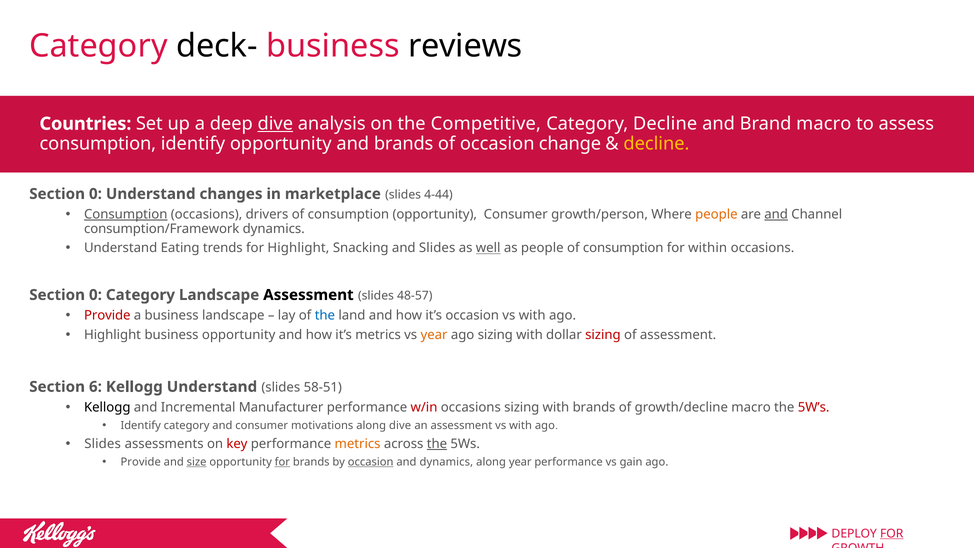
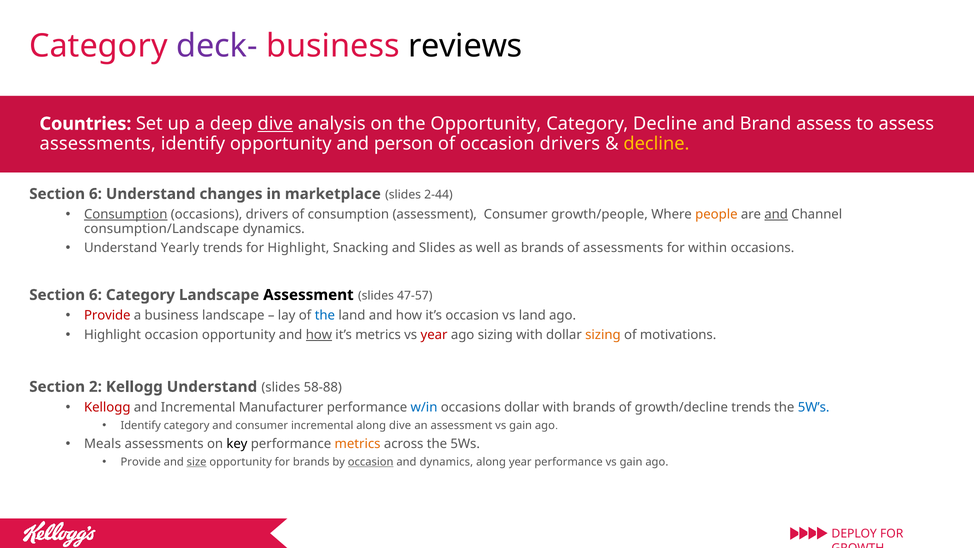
deck- colour: black -> purple
the Competitive: Competitive -> Opportunity
Brand macro: macro -> assess
consumption at (98, 143): consumption -> assessments
and brands: brands -> person
occasion change: change -> drivers
0 at (95, 194): 0 -> 6
4-44: 4-44 -> 2-44
consumption opportunity: opportunity -> assessment
growth/person: growth/person -> growth/people
consumption/Framework: consumption/Framework -> consumption/Landscape
Eating: Eating -> Yearly
well underline: present -> none
as people: people -> brands
consumption at (623, 248): consumption -> assessments
0 at (95, 295): 0 -> 6
48-57: 48-57 -> 47-57
with at (532, 315): with -> land
Highlight business: business -> occasion
how at (319, 335) underline: none -> present
year at (434, 335) colour: orange -> red
sizing at (603, 335) colour: red -> orange
of assessment: assessment -> motivations
6: 6 -> 2
58-51: 58-51 -> 58-88
Kellogg at (107, 407) colour: black -> red
w/in colour: red -> blue
occasions sizing: sizing -> dollar
growth/decline macro: macro -> trends
5W’s colour: red -> blue
consumer motivations: motivations -> incremental
assessment vs with: with -> gain
Slides at (103, 444): Slides -> Meals
key colour: red -> black
the at (437, 444) underline: present -> none
for at (282, 462) underline: present -> none
FOR at (892, 533) underline: present -> none
